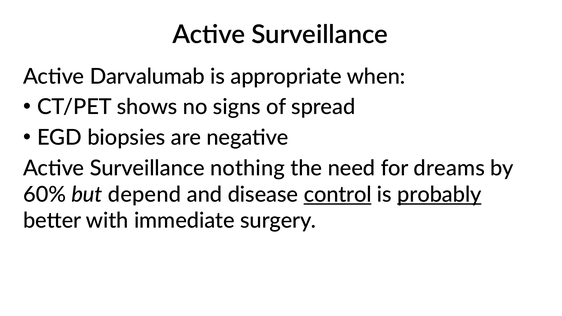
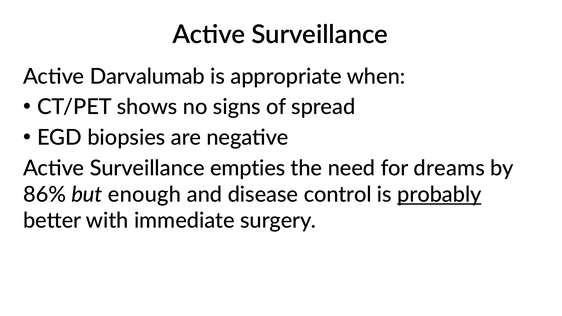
nothing: nothing -> empties
60%: 60% -> 86%
depend: depend -> enough
control underline: present -> none
